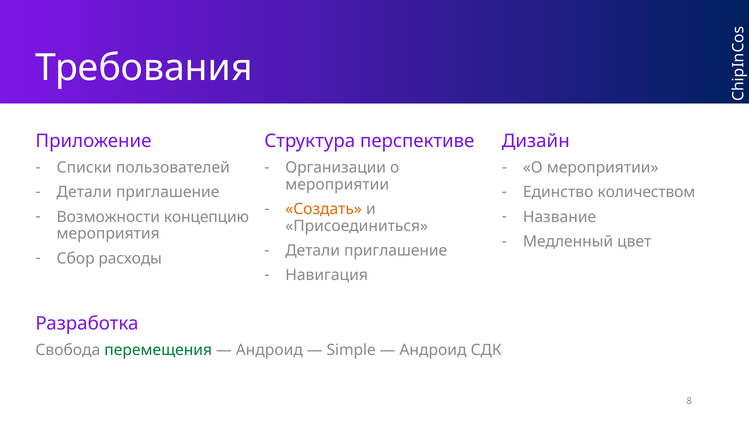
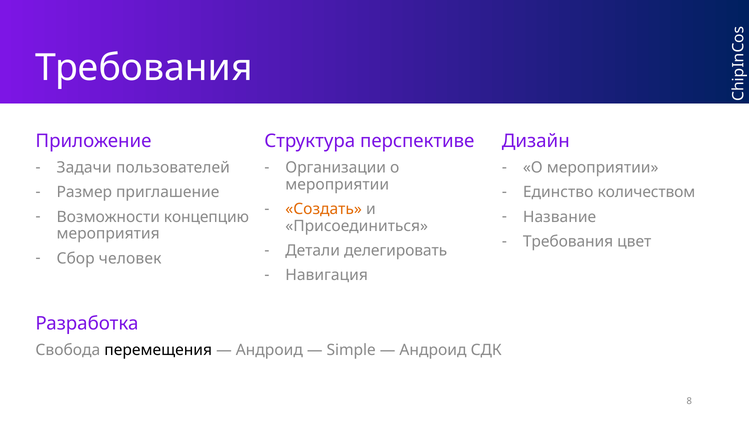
Списки: Списки -> Задачи
Детали at (84, 192): Детали -> Размер
Медленный at (568, 242): Медленный -> Требования
приглашение at (396, 251): приглашение -> делегировать
расходы: расходы -> человек
перемещения colour: green -> black
